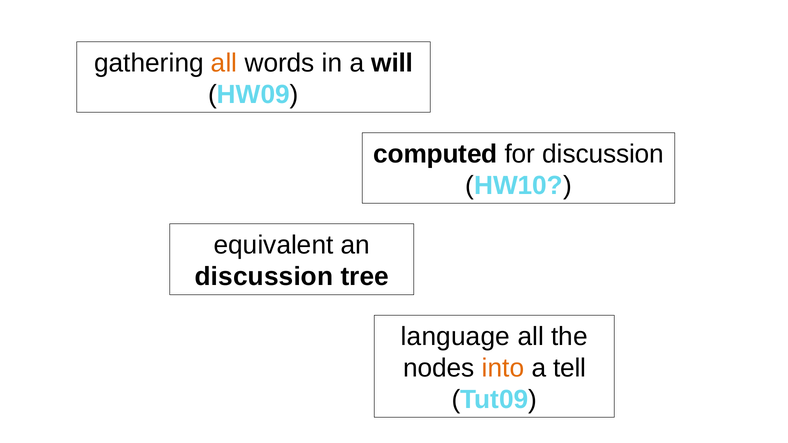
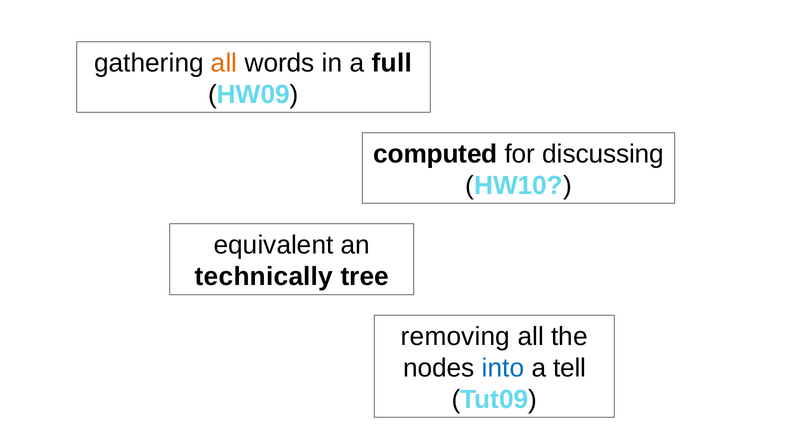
will: will -> full
for discussion: discussion -> discussing
discussion at (264, 277): discussion -> technically
language: language -> removing
into colour: orange -> blue
